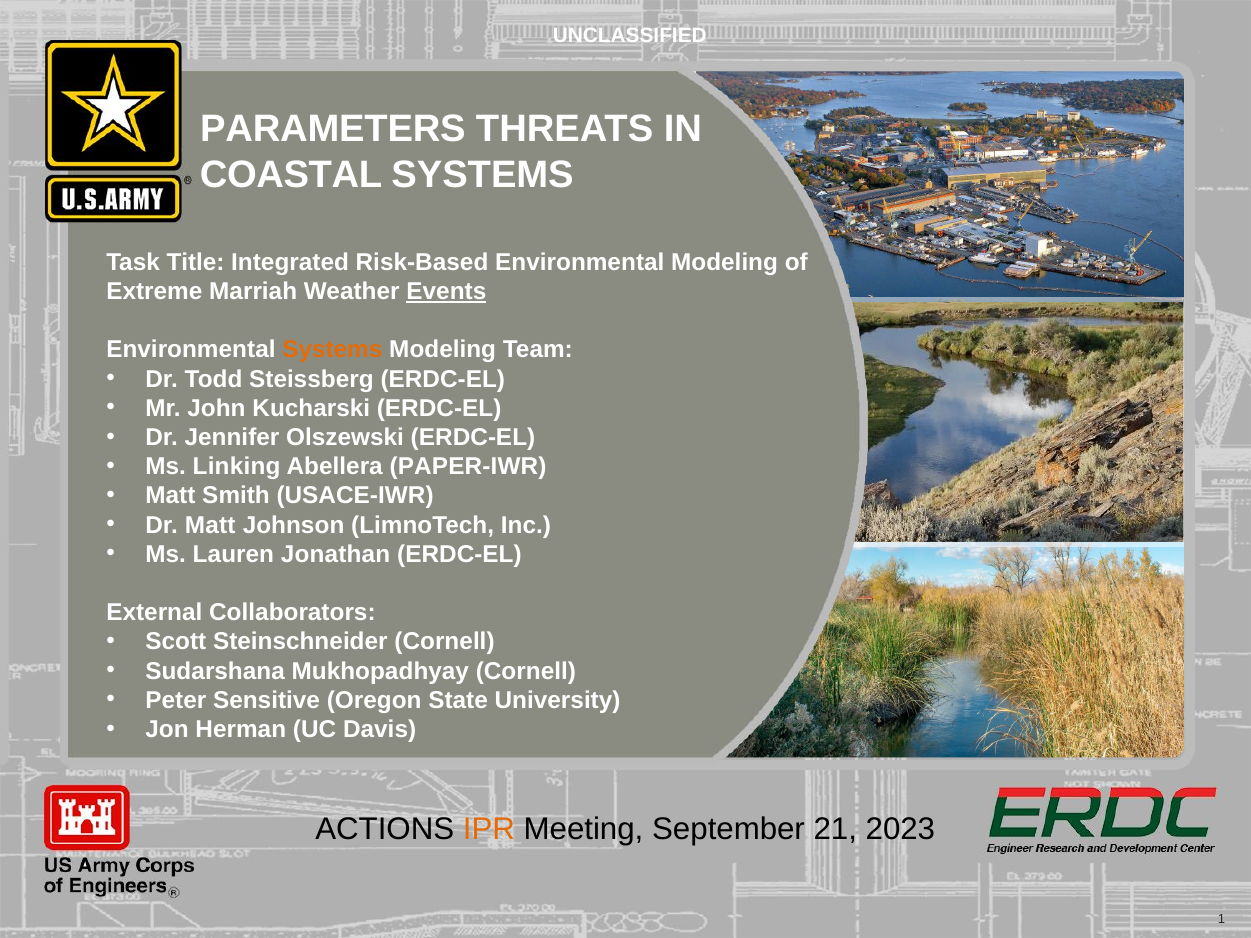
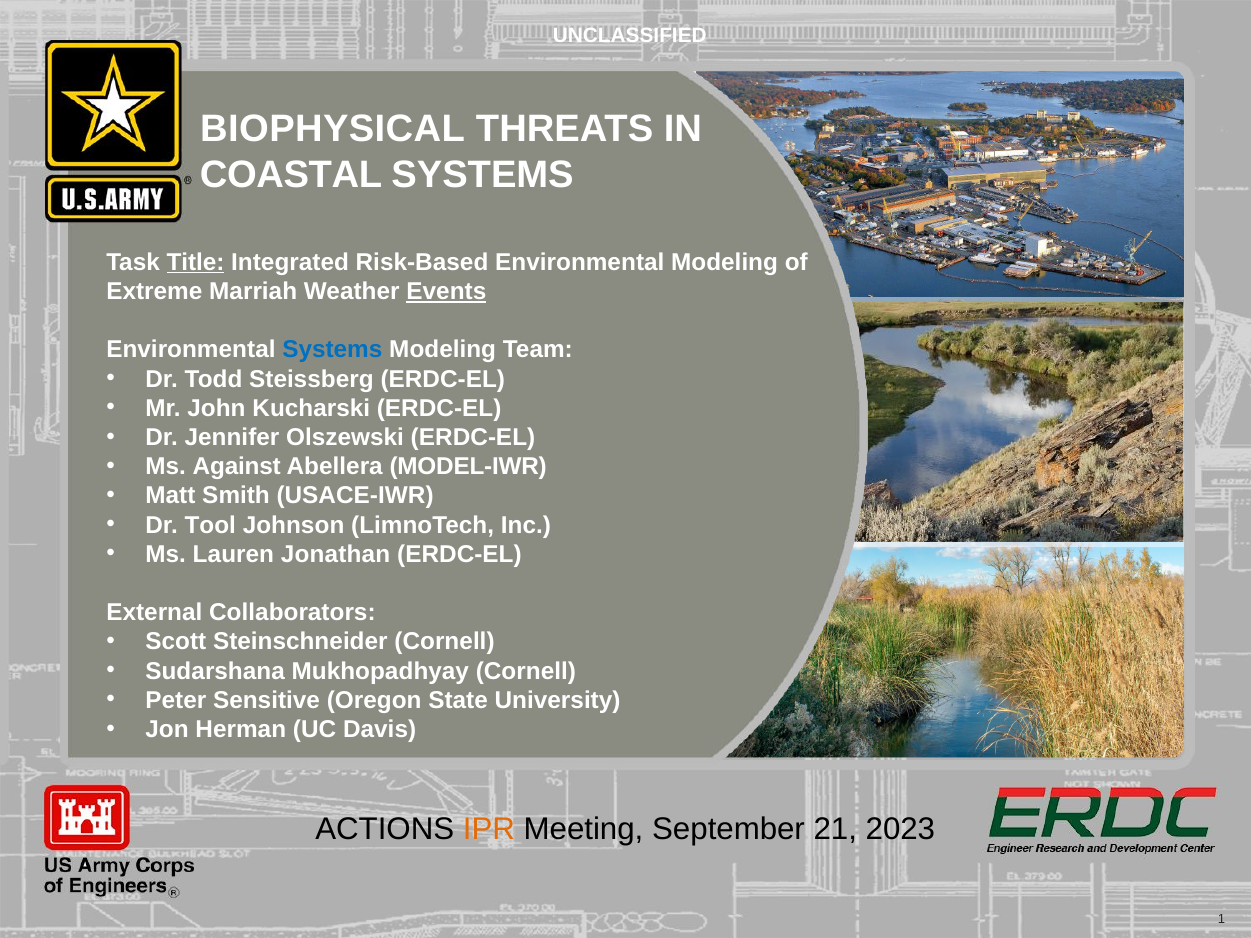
PARAMETERS: PARAMETERS -> BIOPHYSICAL
Title underline: none -> present
Systems at (332, 350) colour: orange -> blue
Linking: Linking -> Against
PAPER-IWR: PAPER-IWR -> MODEL-IWR
Dr Matt: Matt -> Tool
